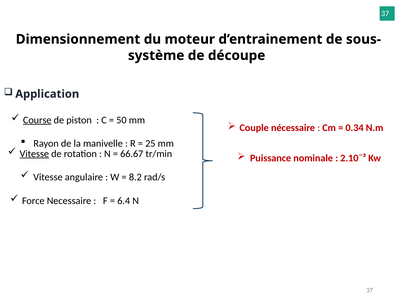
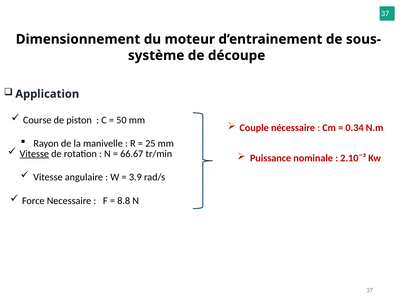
Course underline: present -> none
8.2: 8.2 -> 3.9
6.4: 6.4 -> 8.8
